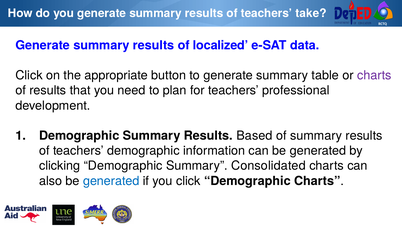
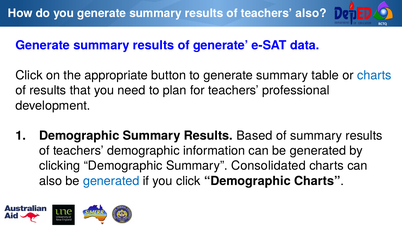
teachers take: take -> also
of localized: localized -> generate
charts at (374, 75) colour: purple -> blue
